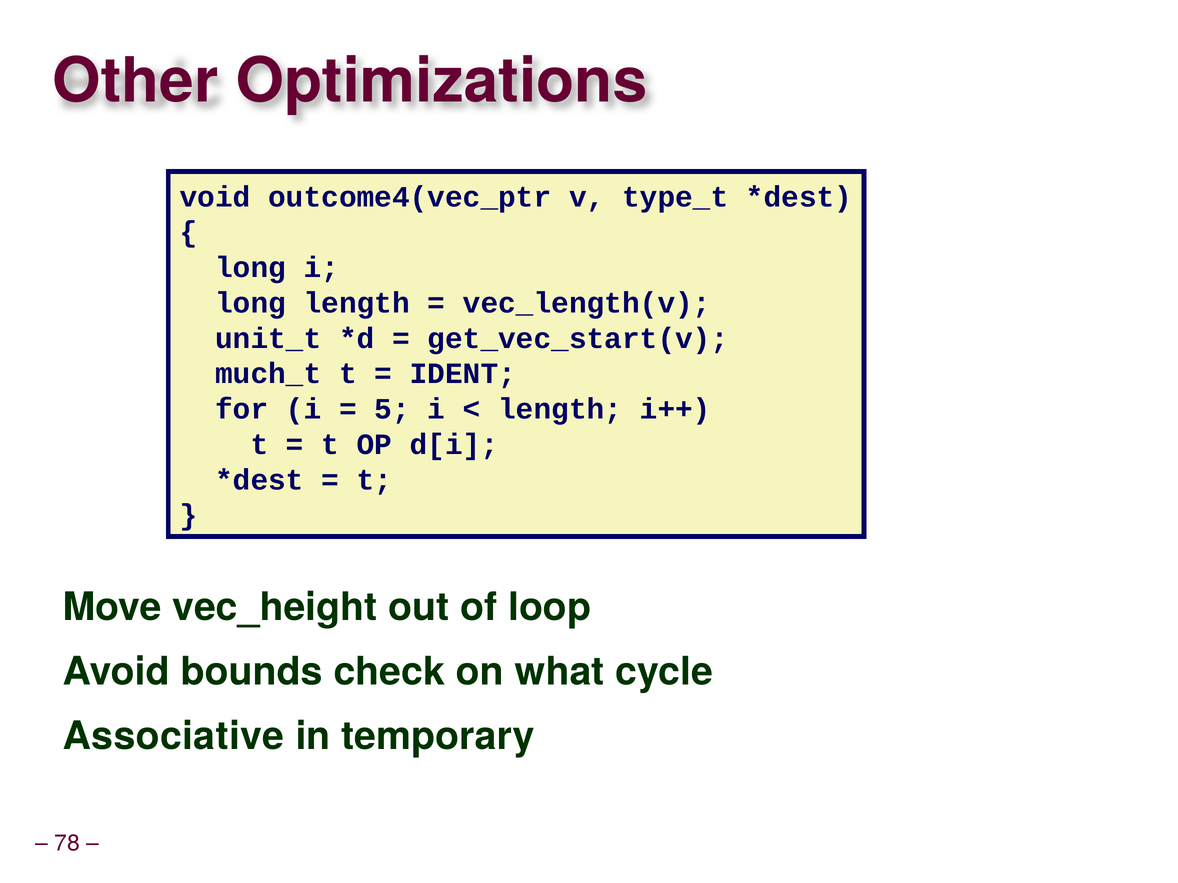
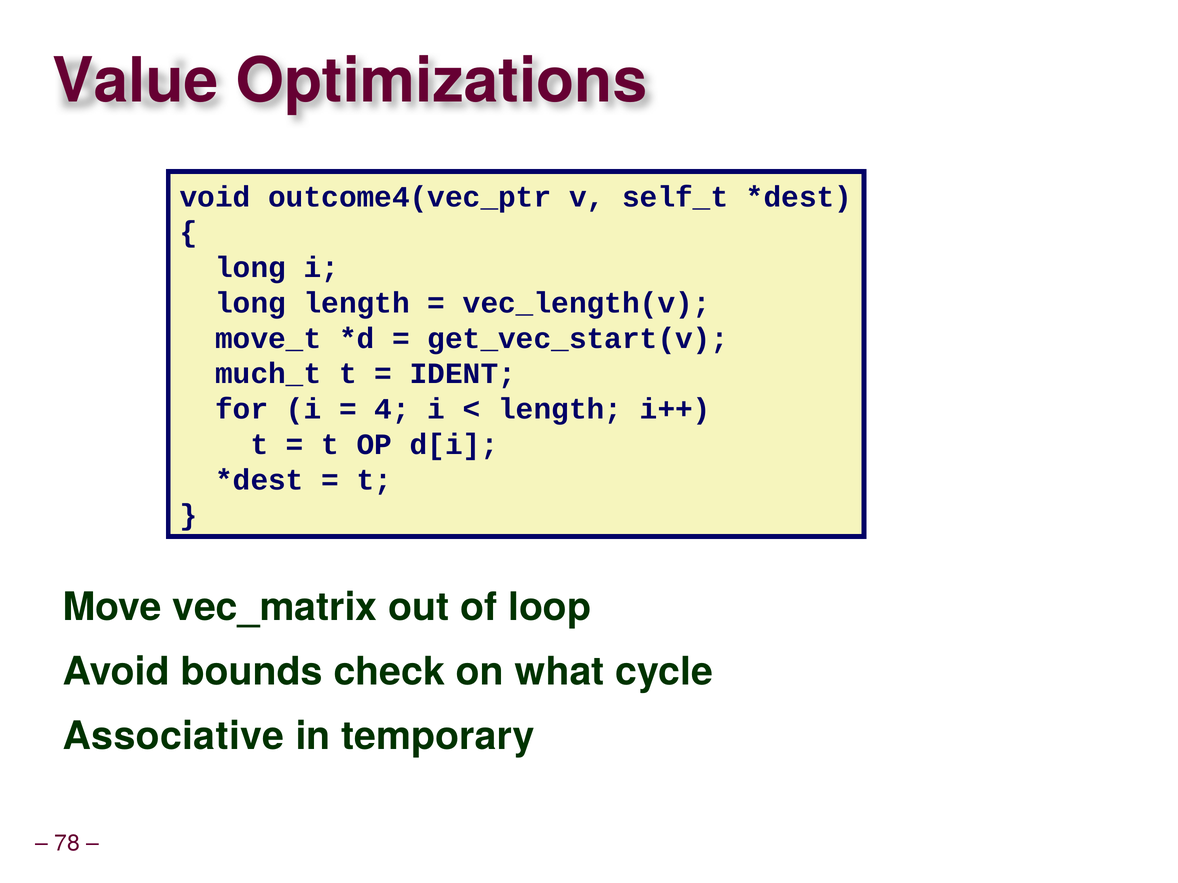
Other: Other -> Value
type_t: type_t -> self_t
unit_t: unit_t -> move_t
5: 5 -> 4
vec_height: vec_height -> vec_matrix
